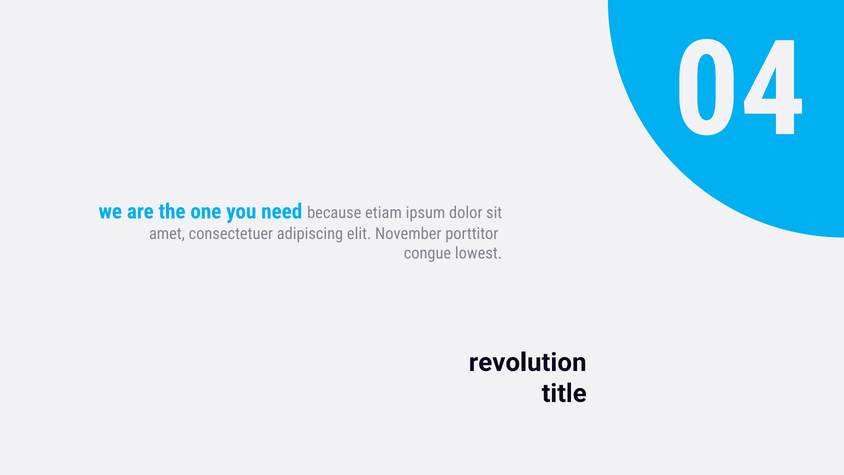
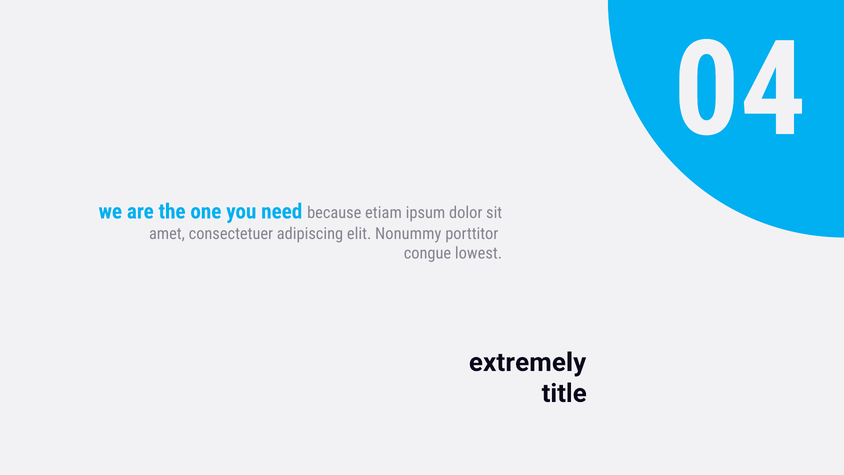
November: November -> Nonummy
revolution: revolution -> extremely
